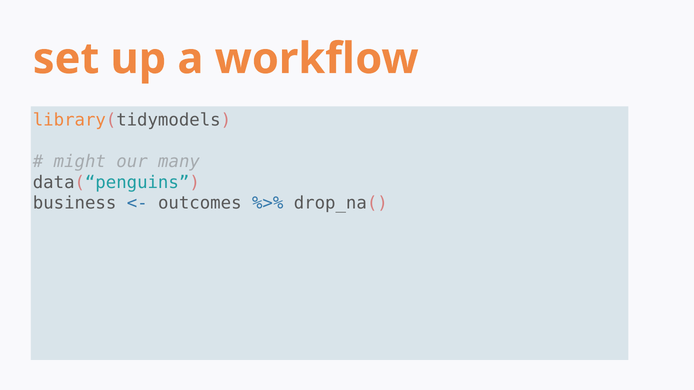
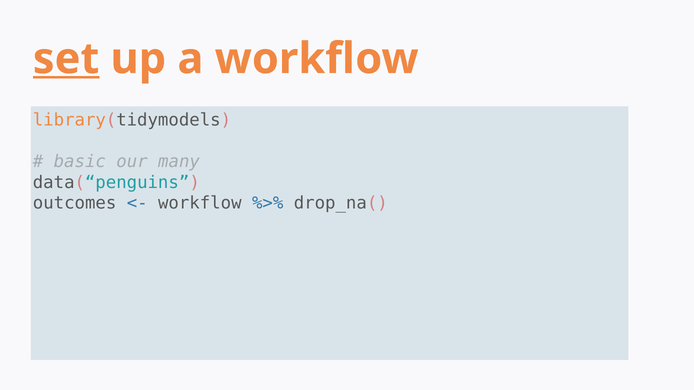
set underline: none -> present
might: might -> basic
business: business -> outcomes
outcomes at (200, 203): outcomes -> workflow
